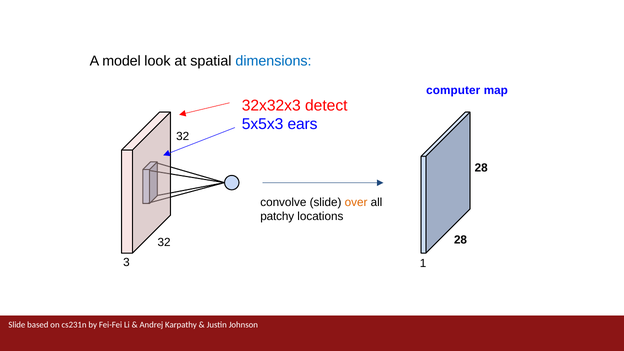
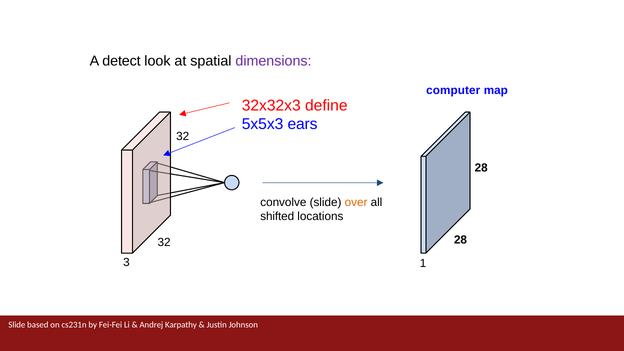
model: model -> detect
dimensions colour: blue -> purple
detect: detect -> define
patchy: patchy -> shifted
